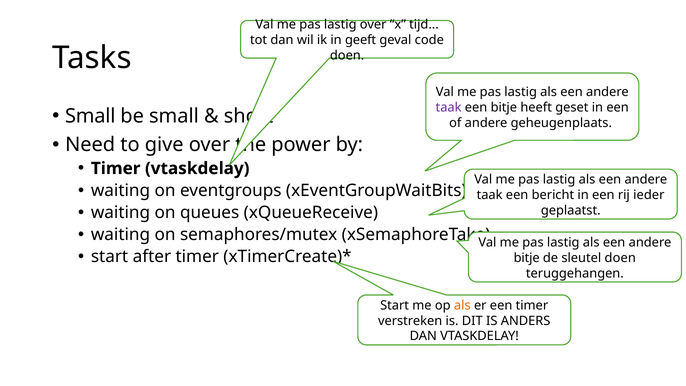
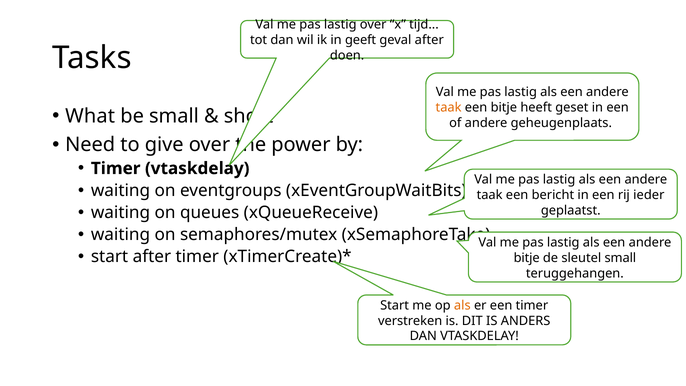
geval code: code -> after
taak at (449, 108) colour: purple -> orange
Small at (90, 116): Small -> What
sleutel doen: doen -> small
